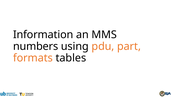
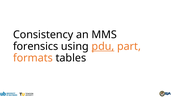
Information: Information -> Consistency
numbers: numbers -> forensics
pdu underline: none -> present
